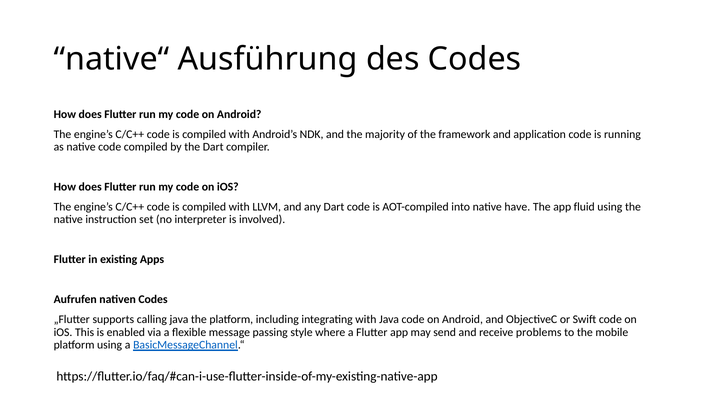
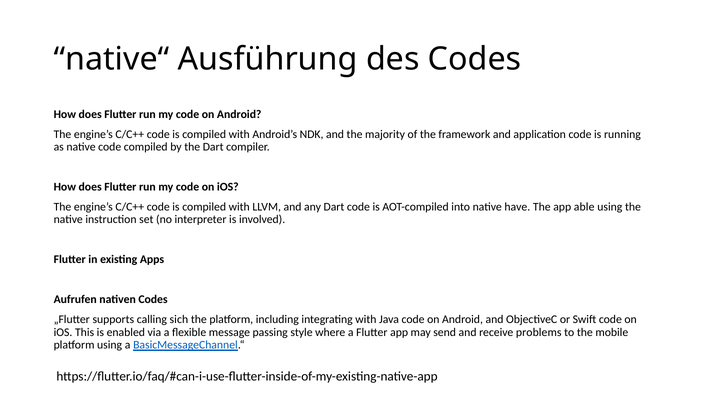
fluid: fluid -> able
calling java: java -> sich
